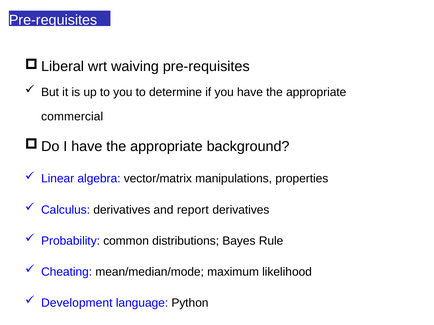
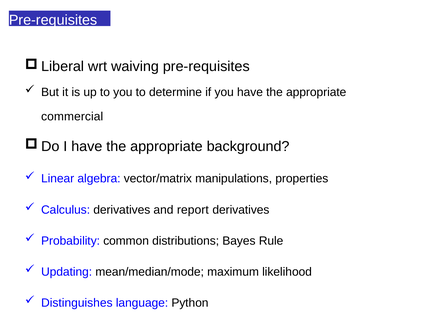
Cheating: Cheating -> Updating
Development: Development -> Distinguishes
